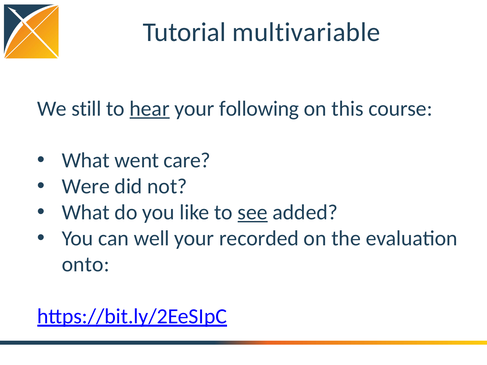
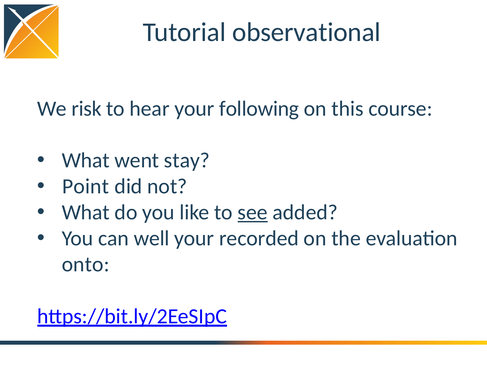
multivariable: multivariable -> observational
still: still -> risk
hear underline: present -> none
care: care -> stay
Were: Were -> Point
